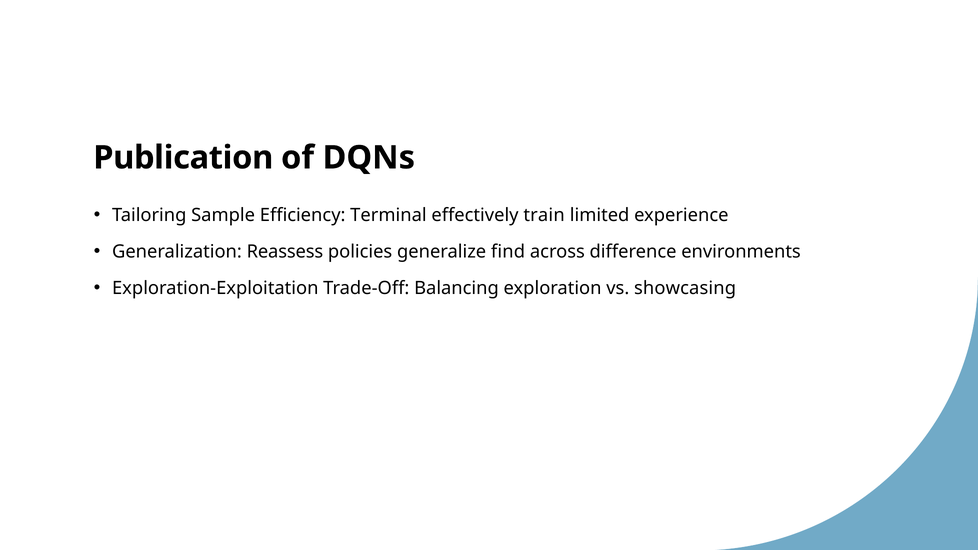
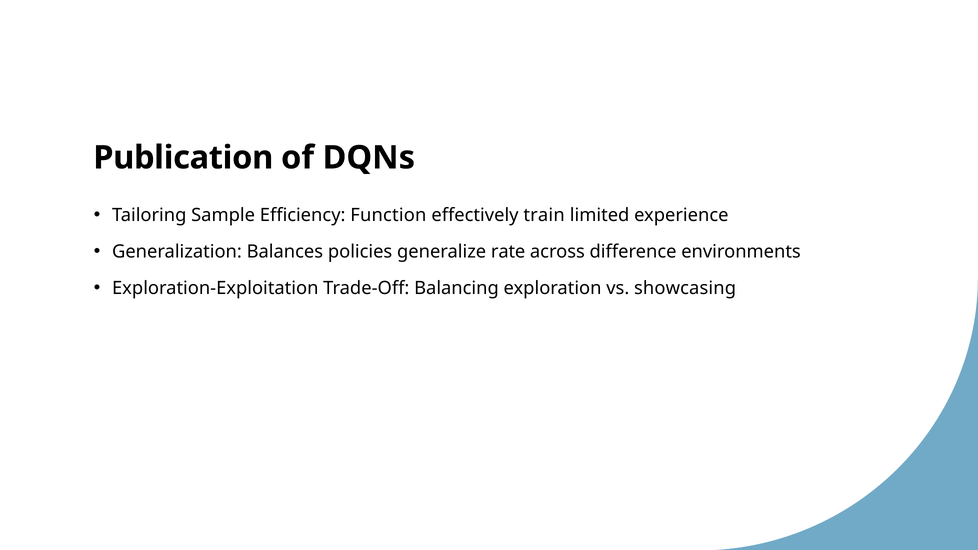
Terminal: Terminal -> Function
Reassess: Reassess -> Balances
find: find -> rate
